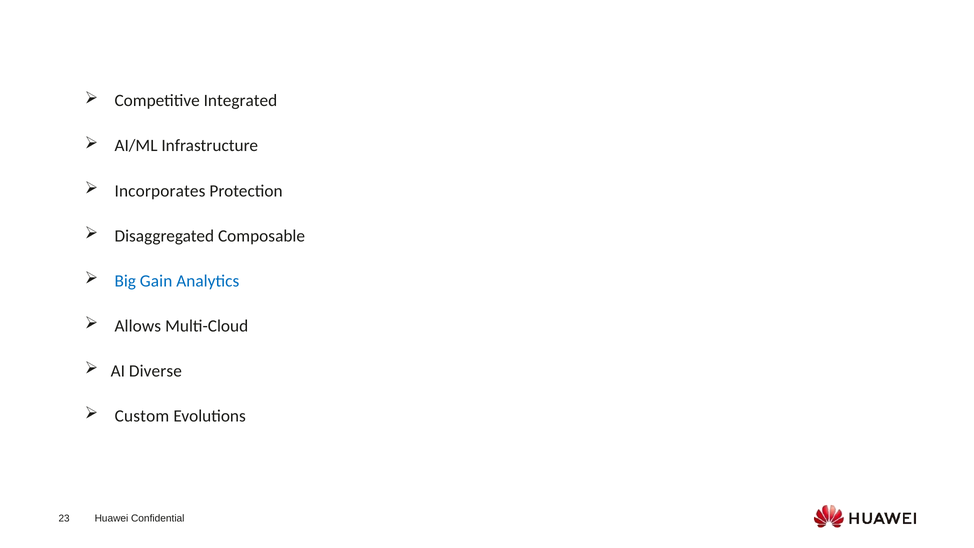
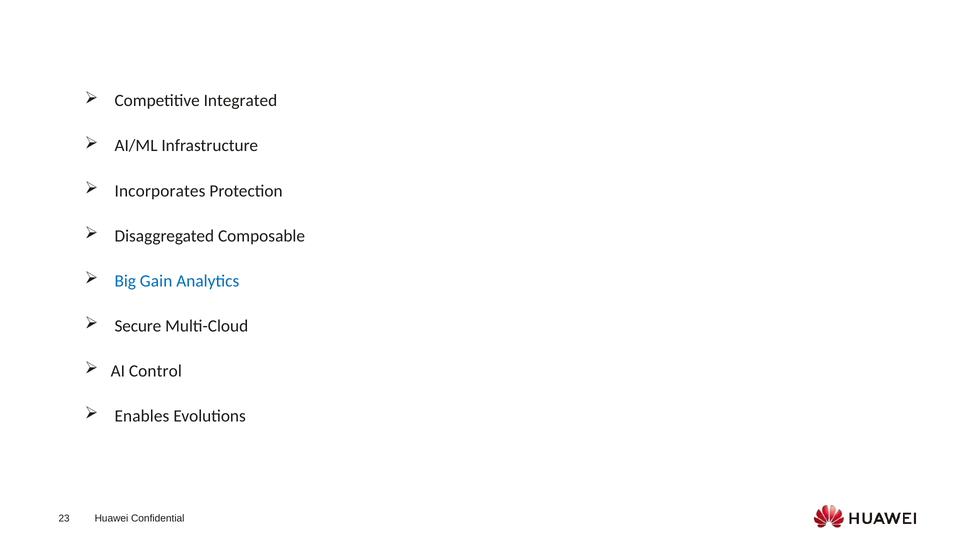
Allows: Allows -> Secure
Diverse: Diverse -> Control
Custom: Custom -> Enables
